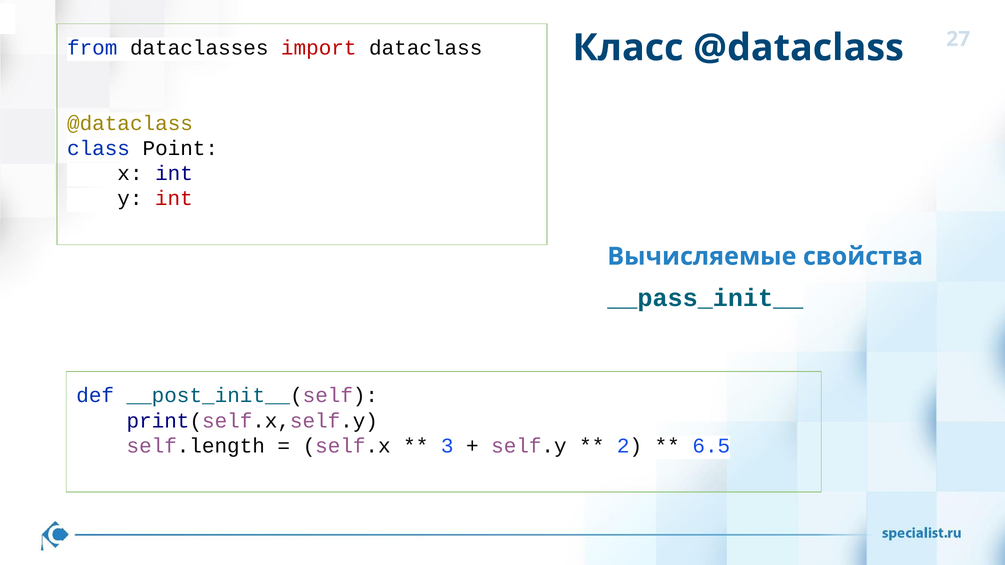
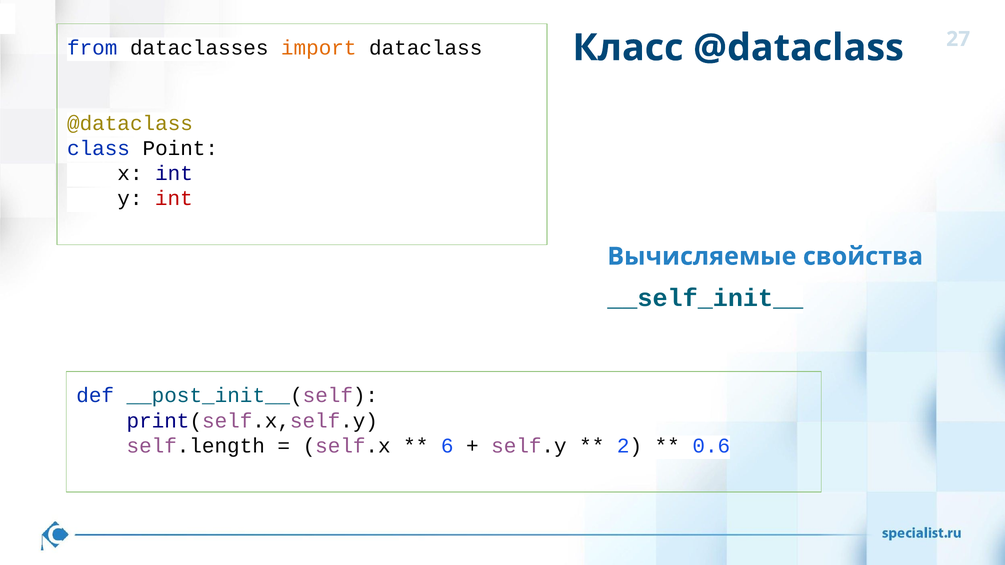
import colour: red -> orange
__pass_init__: __pass_init__ -> __self_init__
3: 3 -> 6
6.5: 6.5 -> 0.6
